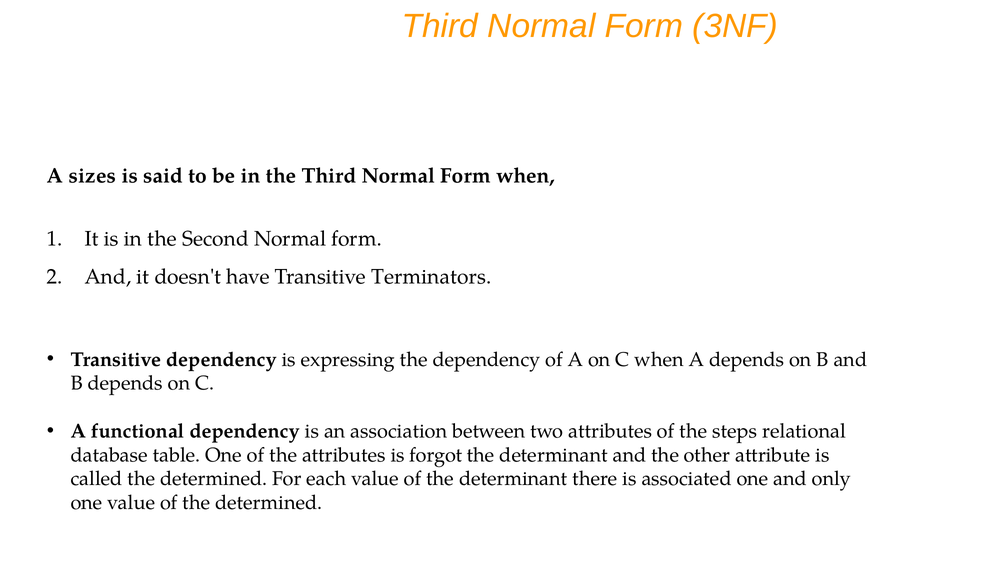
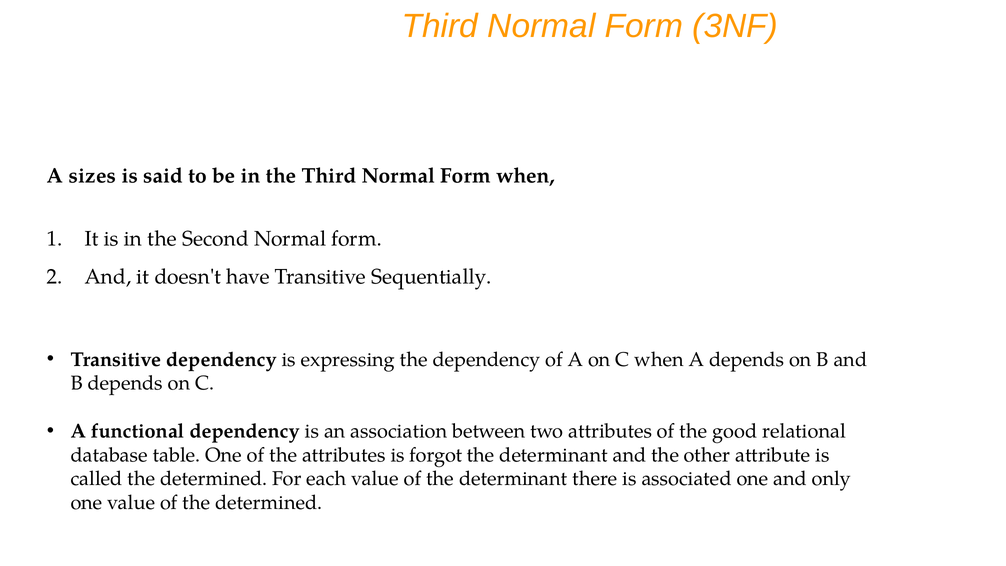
Terminators: Terminators -> Sequentially
steps: steps -> good
